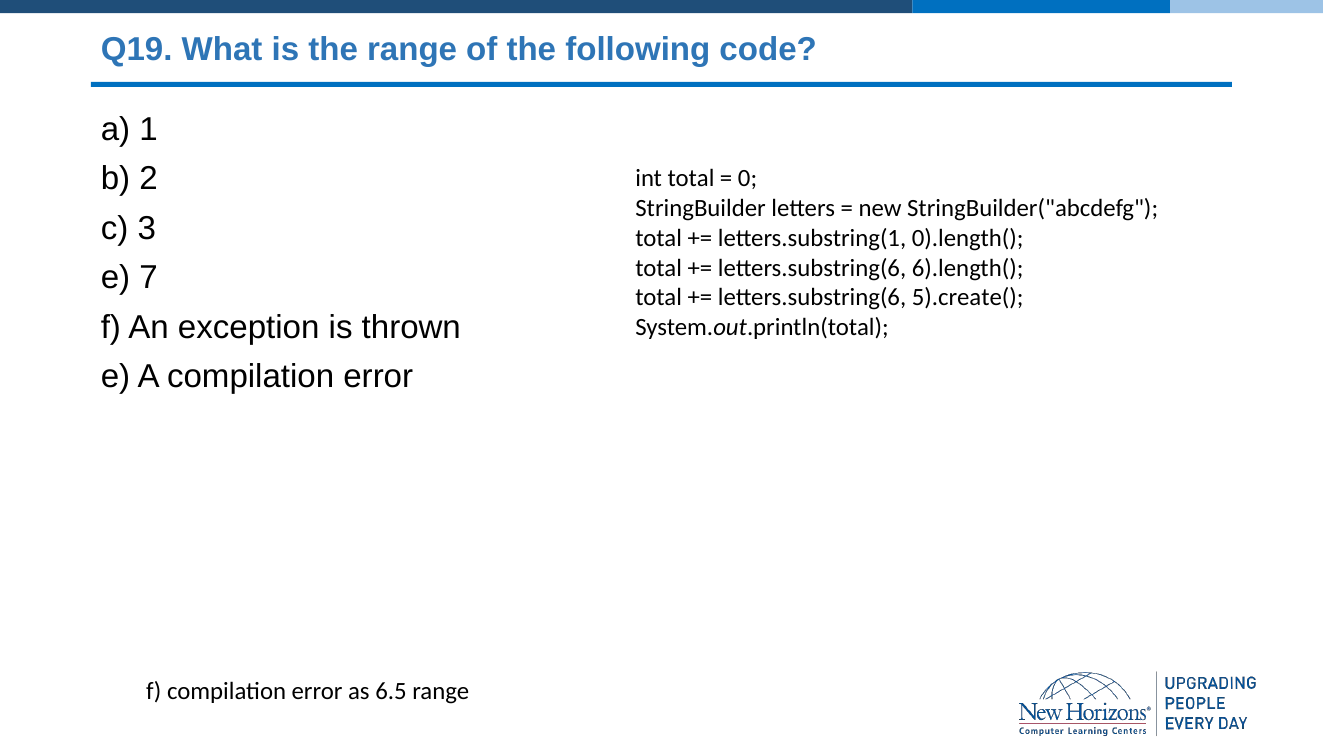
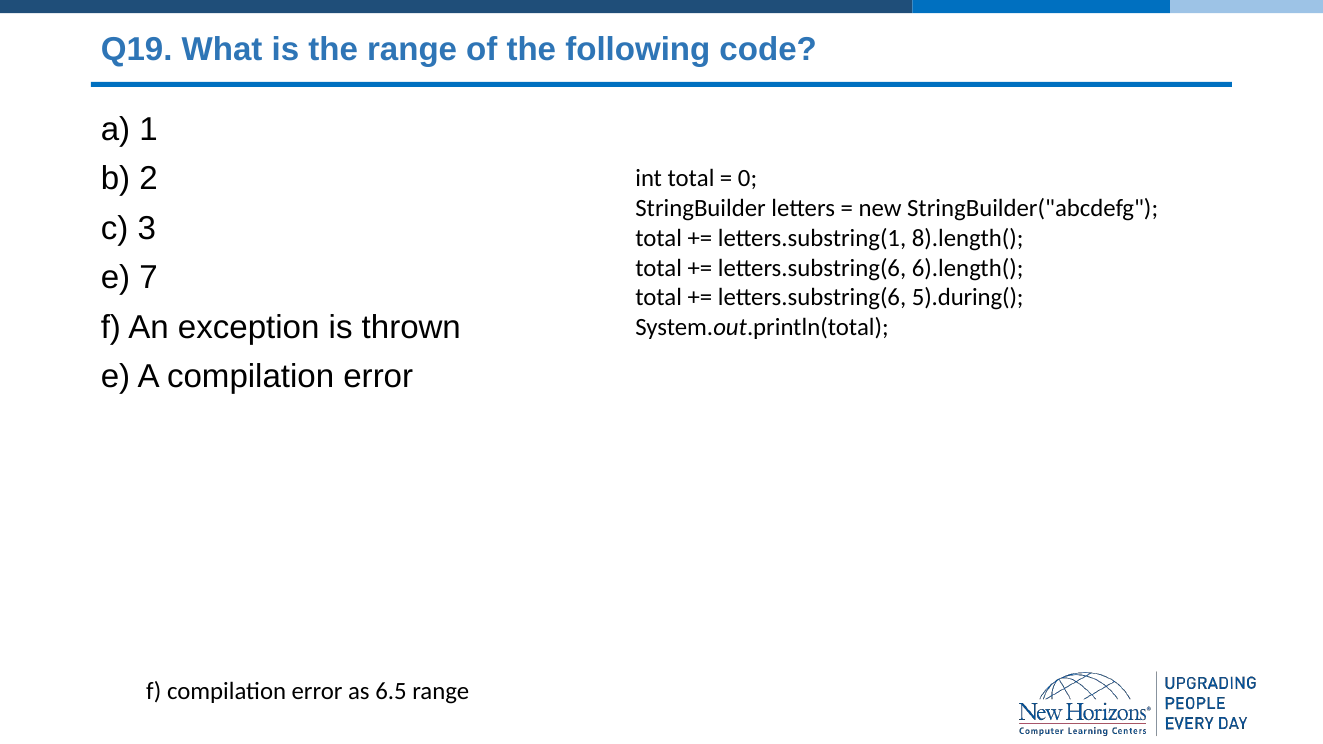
0).length(: 0).length( -> 8).length(
5).create(: 5).create( -> 5).during(
